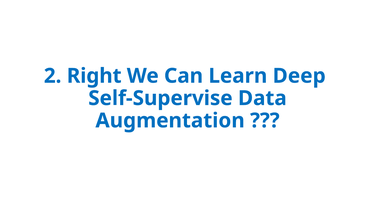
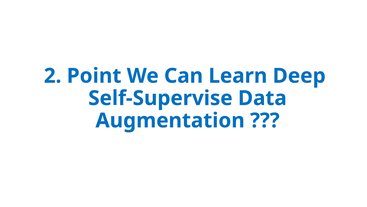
Right: Right -> Point
